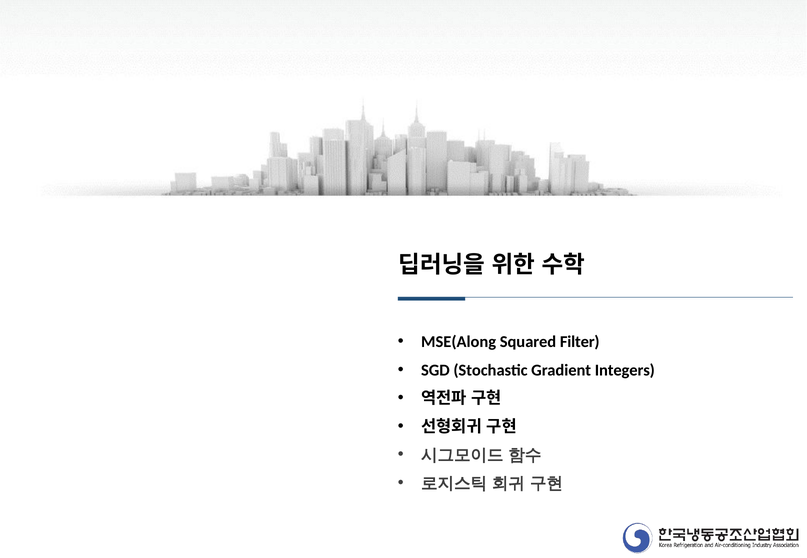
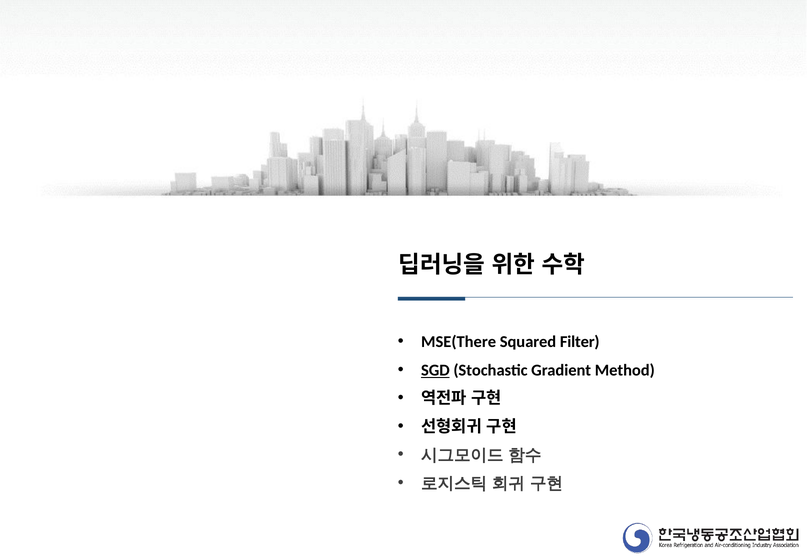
MSE(Along: MSE(Along -> MSE(There
SGD underline: none -> present
Integers: Integers -> Method
